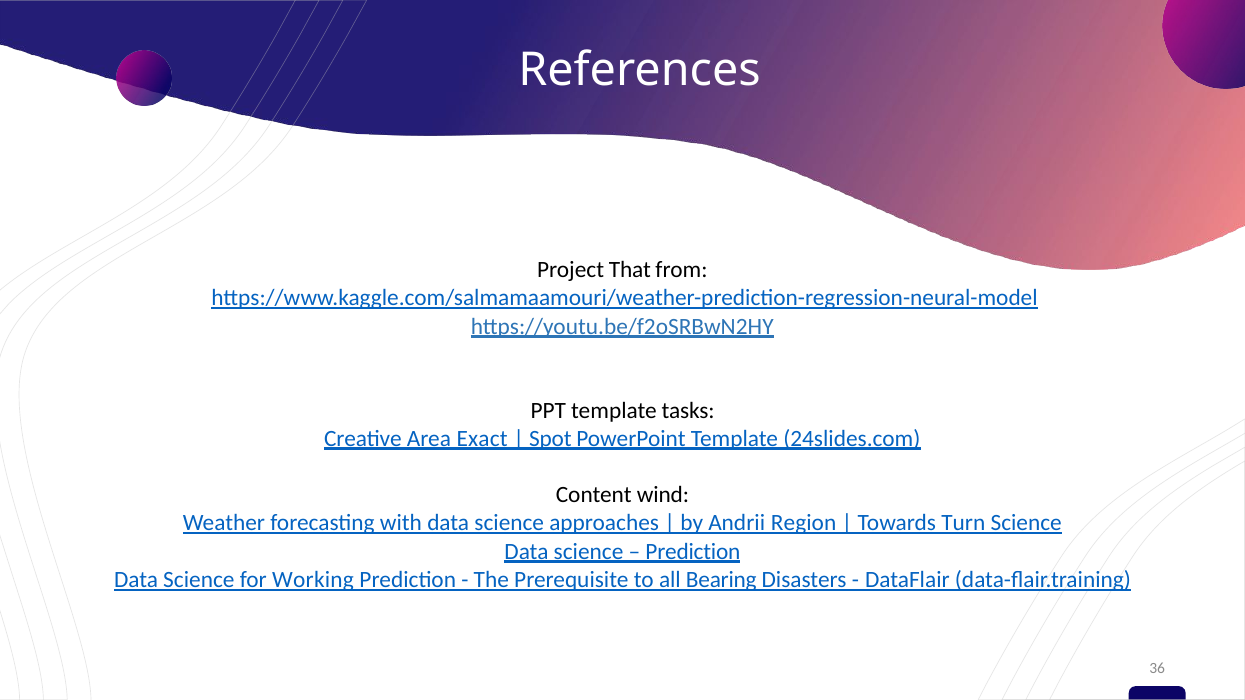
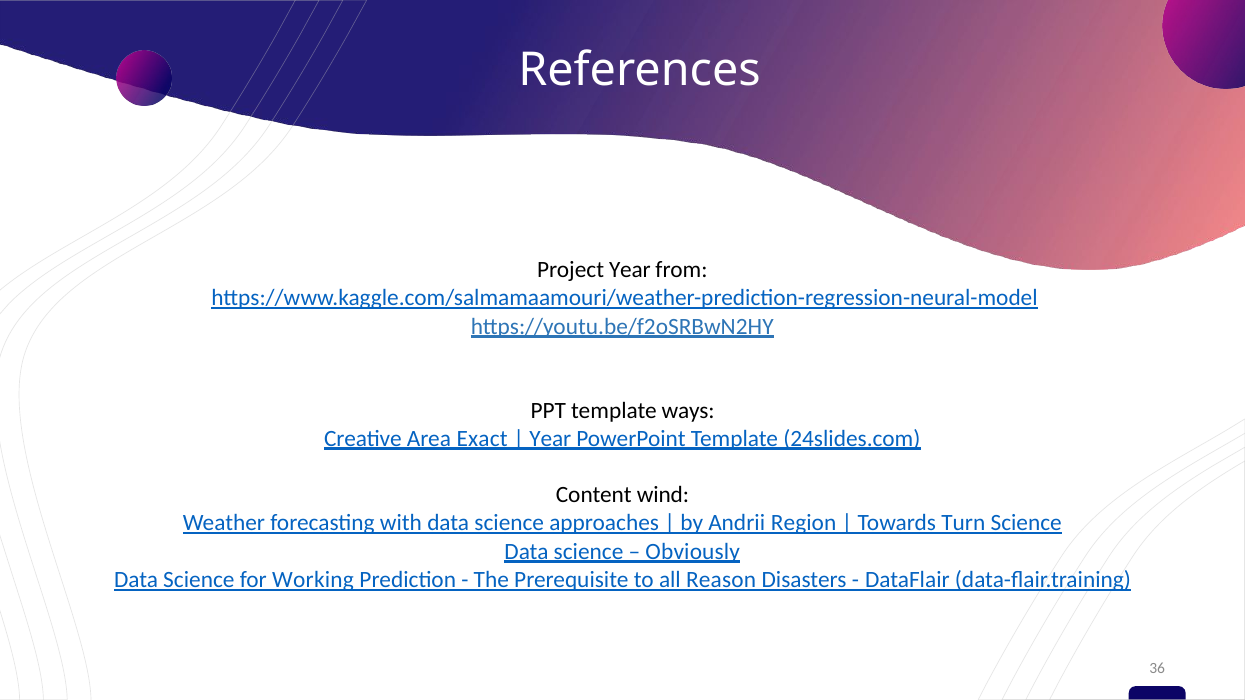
Project That: That -> Year
tasks: tasks -> ways
Spot at (550, 439): Spot -> Year
Prediction at (693, 552): Prediction -> Obviously
Bearing: Bearing -> Reason
